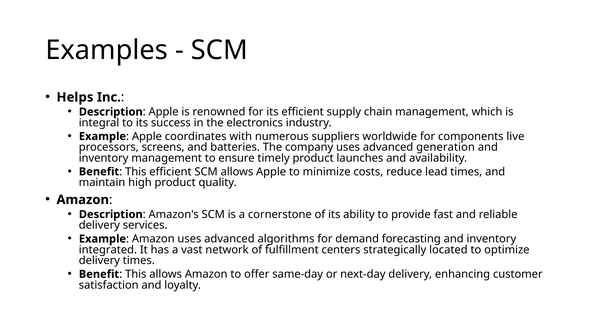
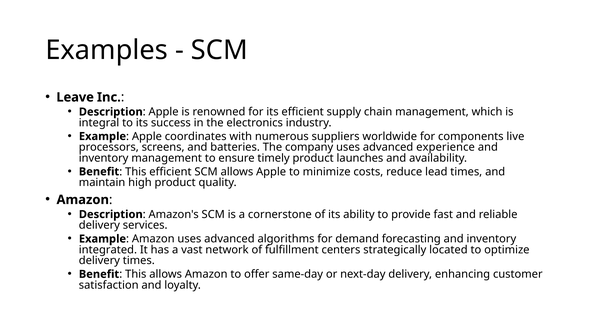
Helps: Helps -> Leave
generation: generation -> experience
